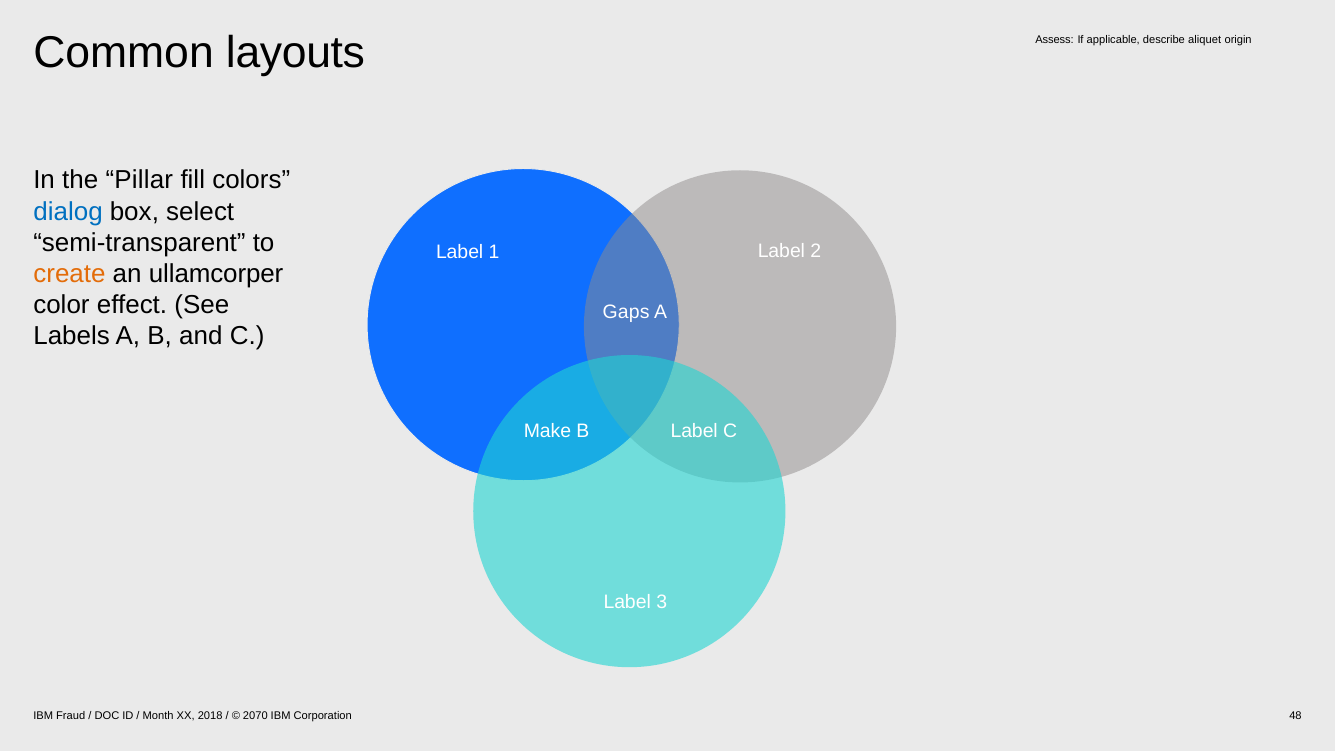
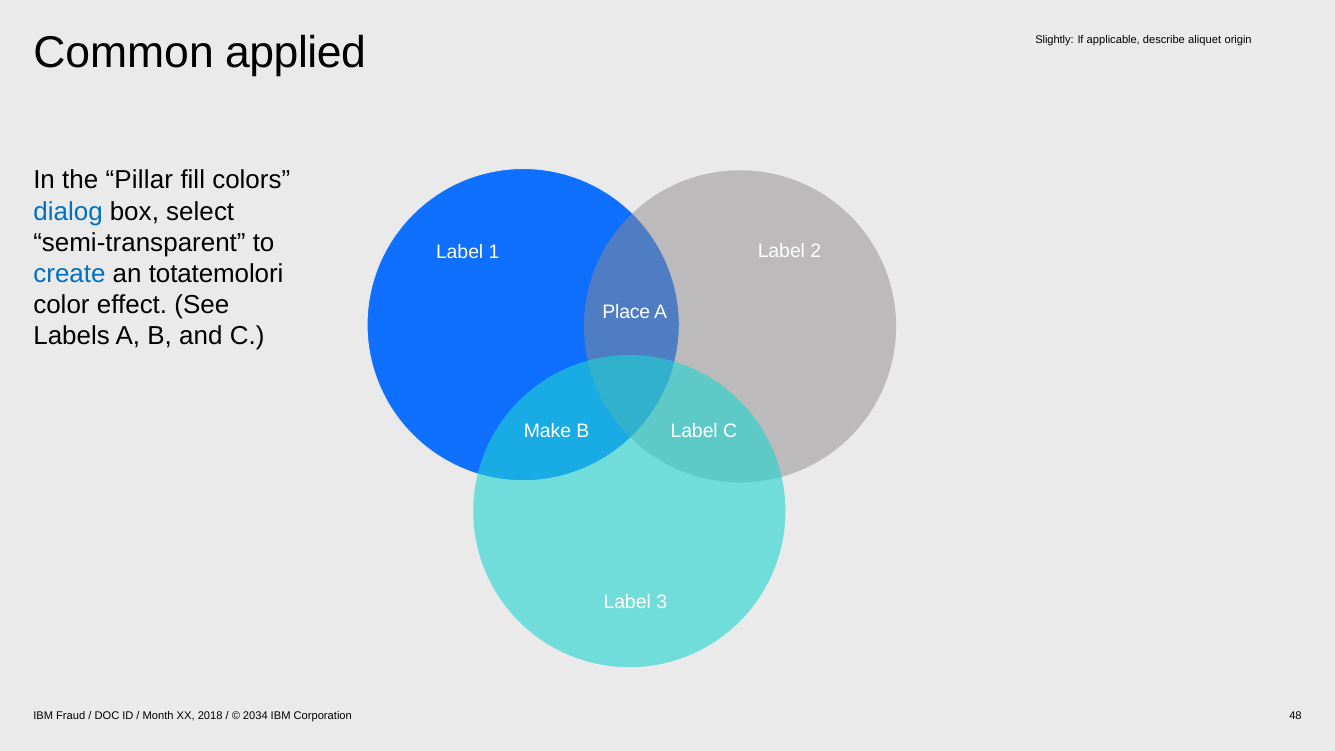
layouts: layouts -> applied
Assess: Assess -> Slightly
create colour: orange -> blue
ullamcorper: ullamcorper -> totatemolori
Gaps: Gaps -> Place
2070: 2070 -> 2034
